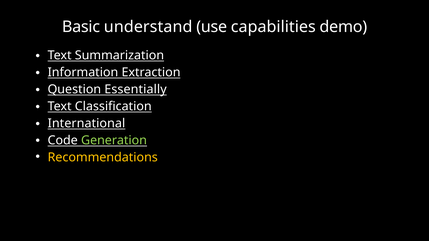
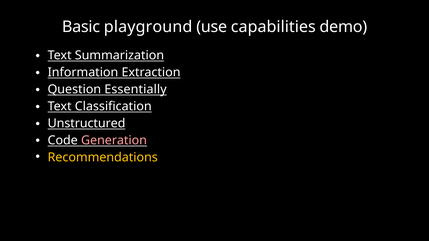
understand: understand -> playground
International: International -> Unstructured
Generation colour: light green -> pink
